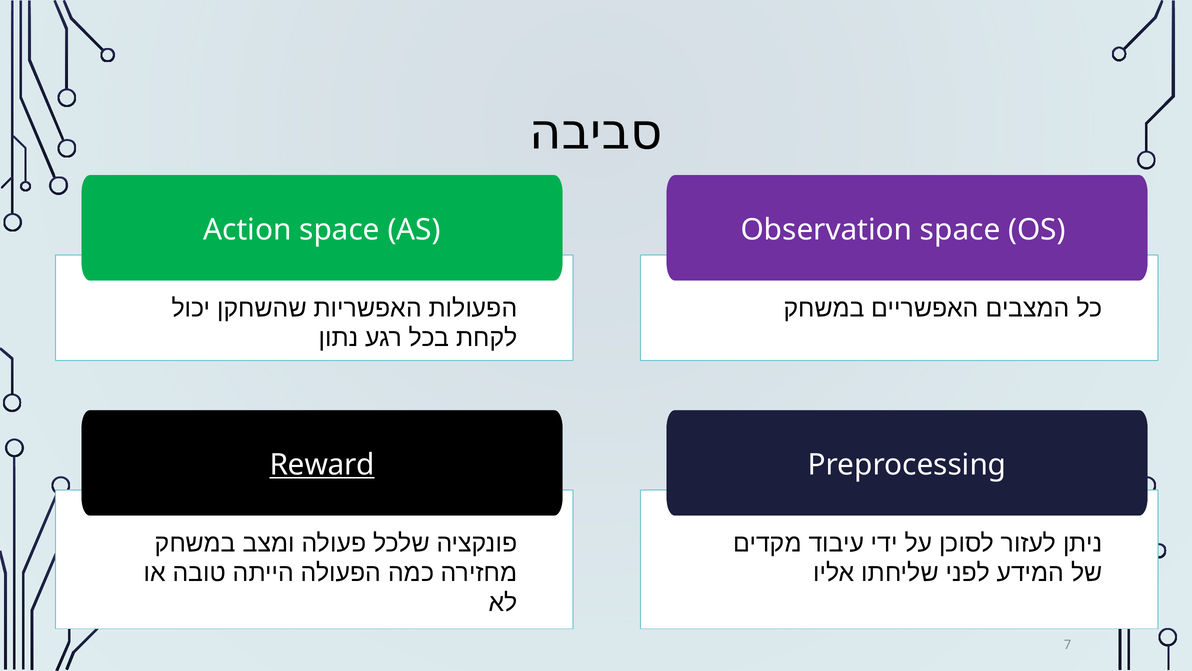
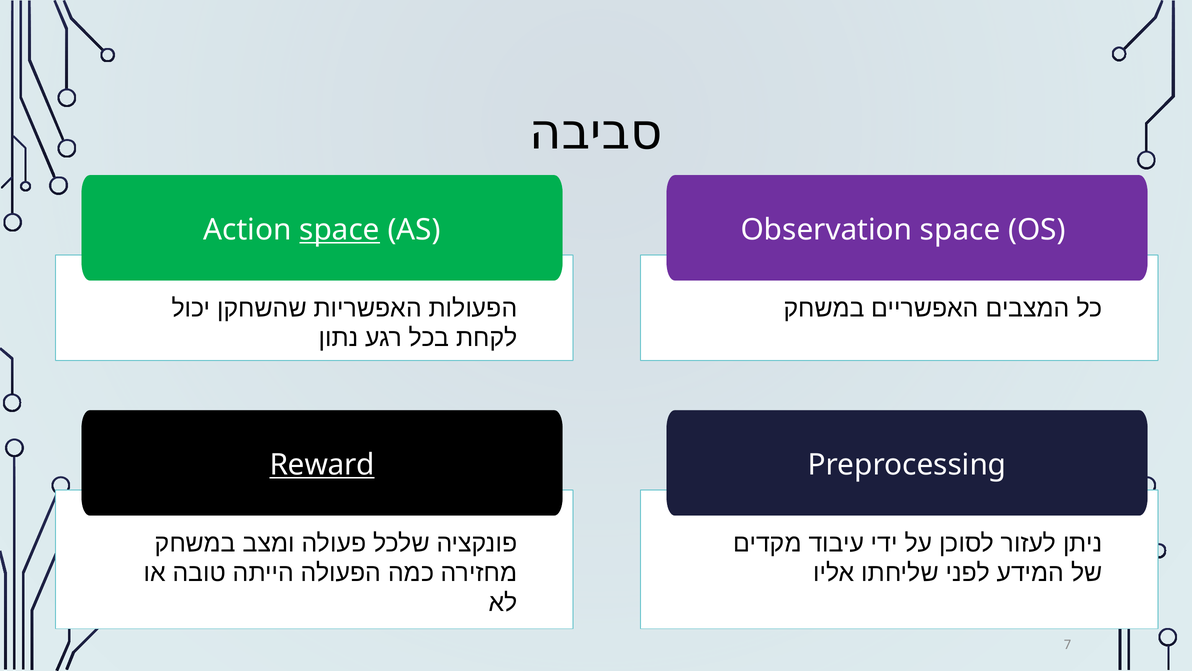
space at (340, 230) underline: none -> present
